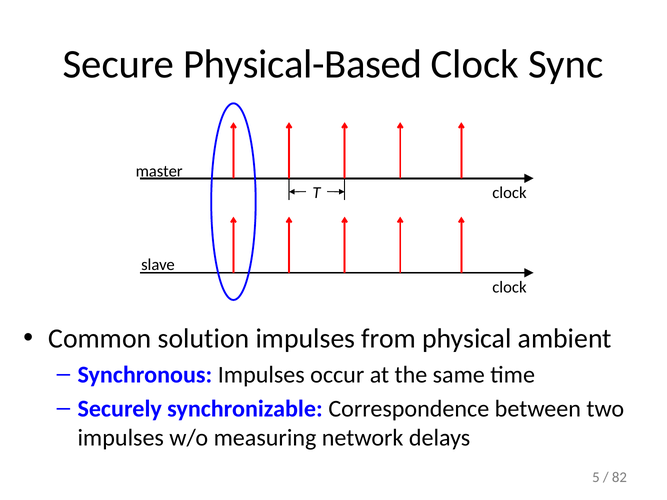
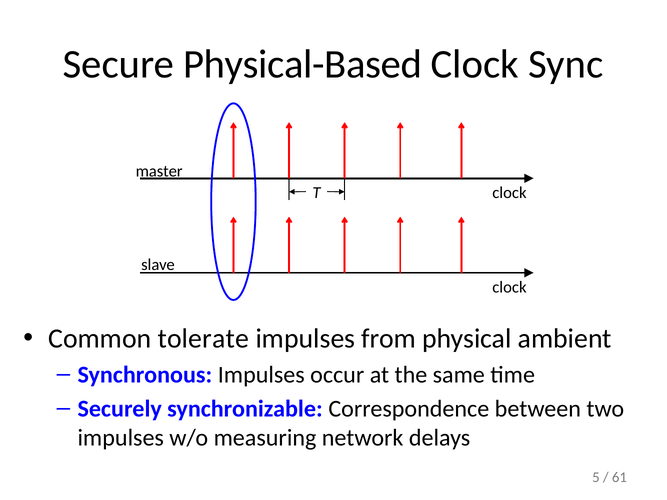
solution: solution -> tolerate
82: 82 -> 61
